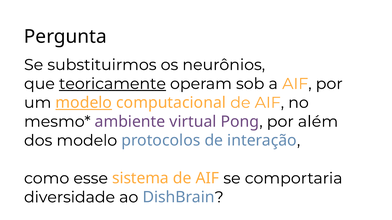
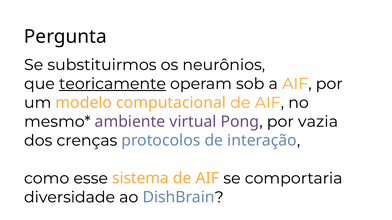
modelo at (84, 103) underline: present -> none
além: além -> vazia
dos modelo: modelo -> crenças
